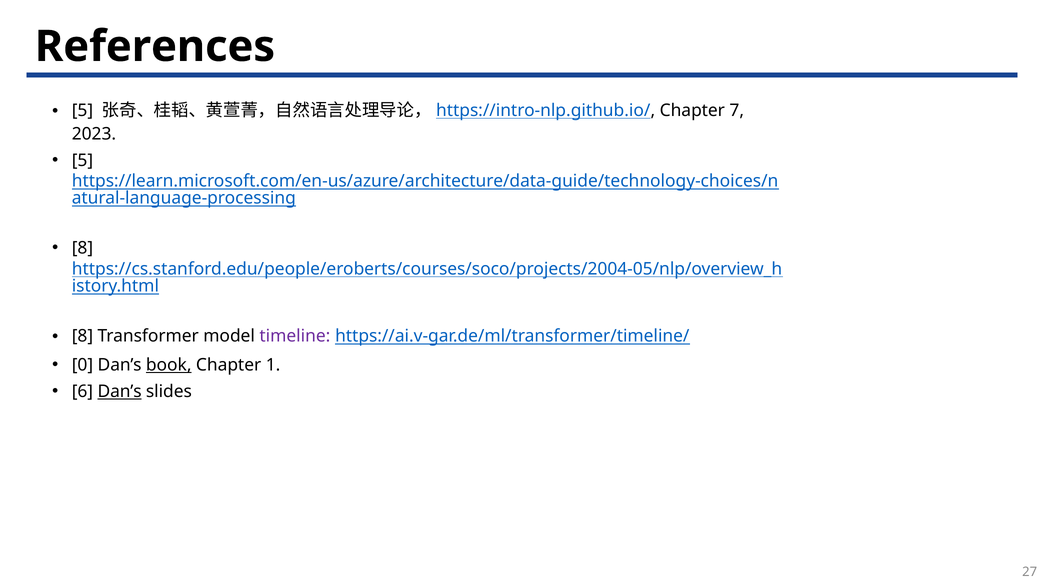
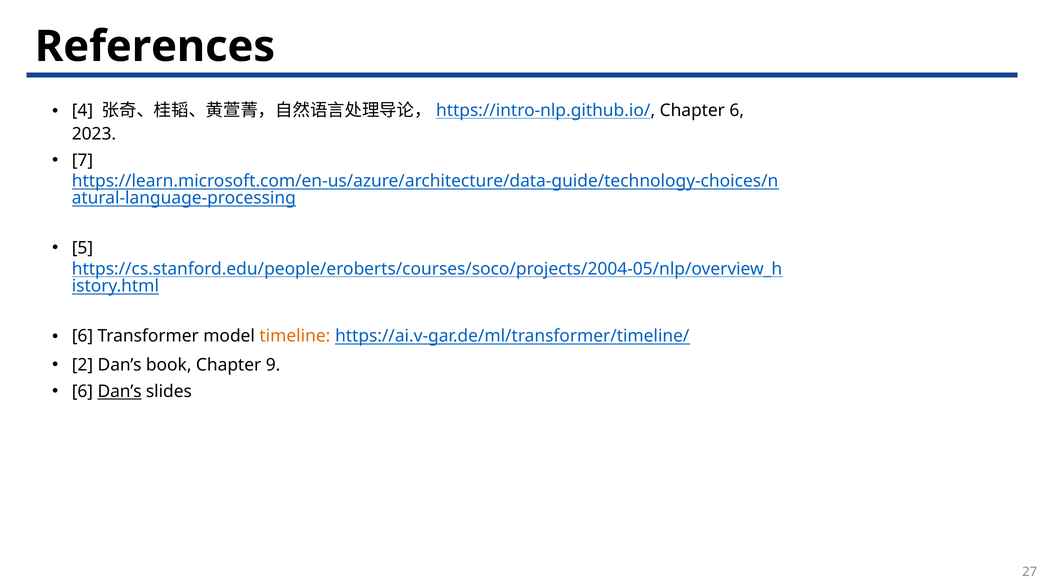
5 at (82, 110): 5 -> 4
Chapter 7: 7 -> 6
5 at (82, 160): 5 -> 7
8 at (82, 248): 8 -> 5
8 at (82, 336): 8 -> 6
timeline colour: purple -> orange
0: 0 -> 2
book underline: present -> none
1: 1 -> 9
